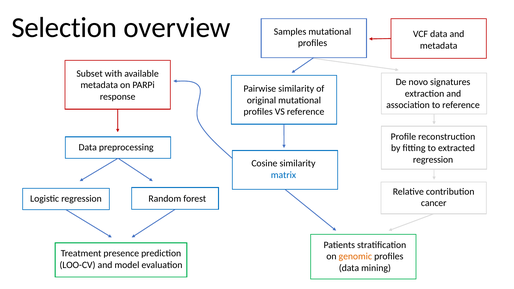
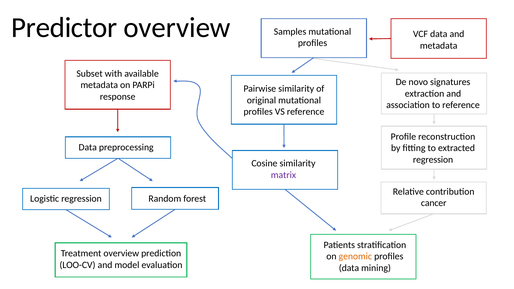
Selection: Selection -> Predictor
matrix colour: blue -> purple
Treatment presence: presence -> overview
